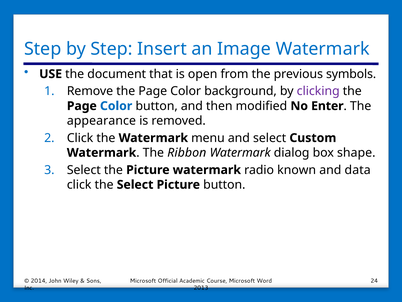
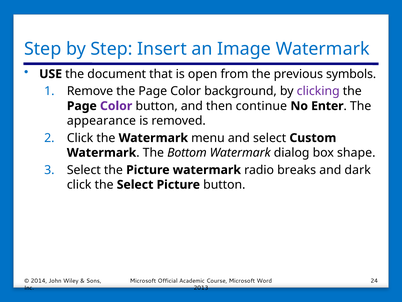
Color at (116, 106) colour: blue -> purple
modified: modified -> continue
Ribbon: Ribbon -> Bottom
known: known -> breaks
data: data -> dark
